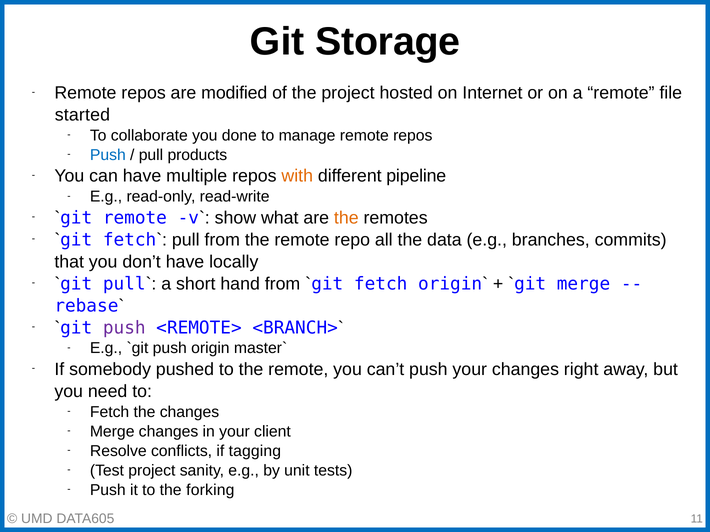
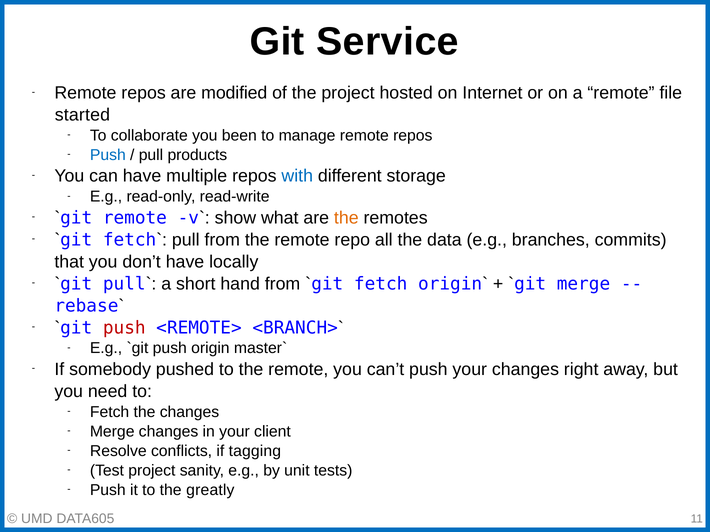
Storage: Storage -> Service
done: done -> been
with colour: orange -> blue
pipeline: pipeline -> storage
push at (124, 328) colour: purple -> red
forking: forking -> greatly
